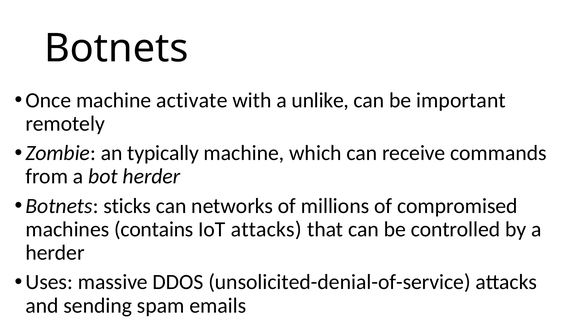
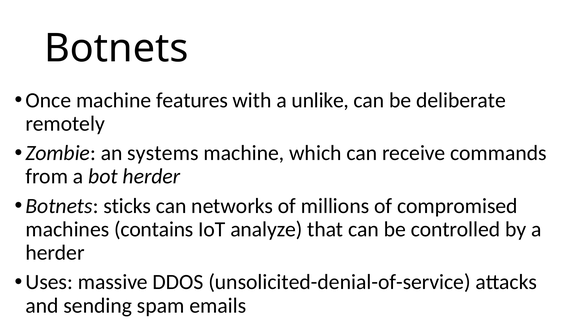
activate: activate -> features
important: important -> deliberate
typically: typically -> systems
IoT attacks: attacks -> analyze
